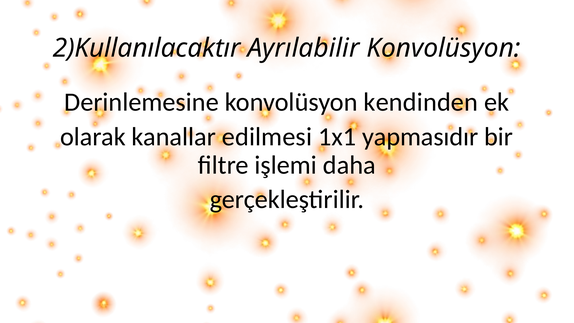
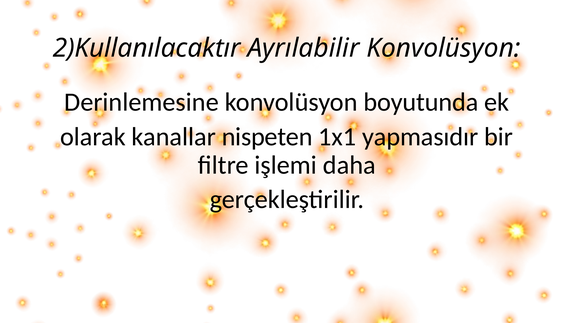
kendinden: kendinden -> boyutunda
edilmesi: edilmesi -> nispeten
